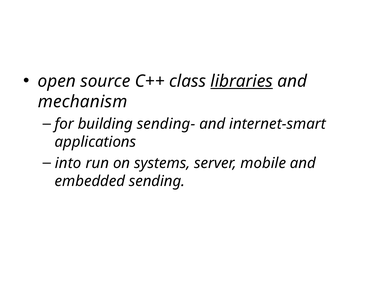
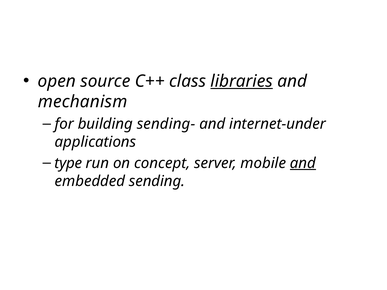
internet-smart: internet-smart -> internet-under
into: into -> type
systems: systems -> concept
and at (303, 163) underline: none -> present
